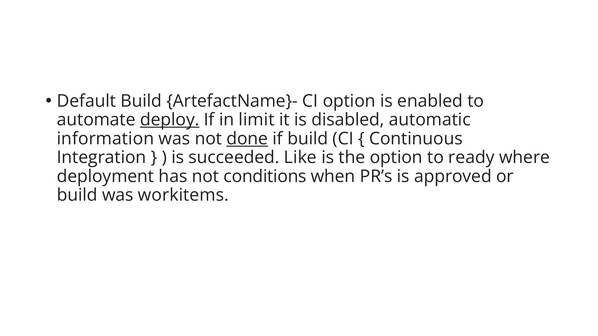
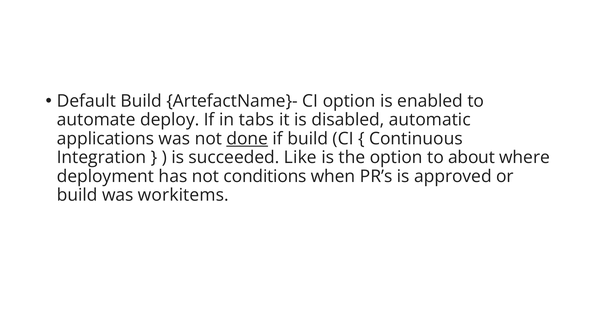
deploy underline: present -> none
limit: limit -> tabs
information: information -> applications
ready: ready -> about
